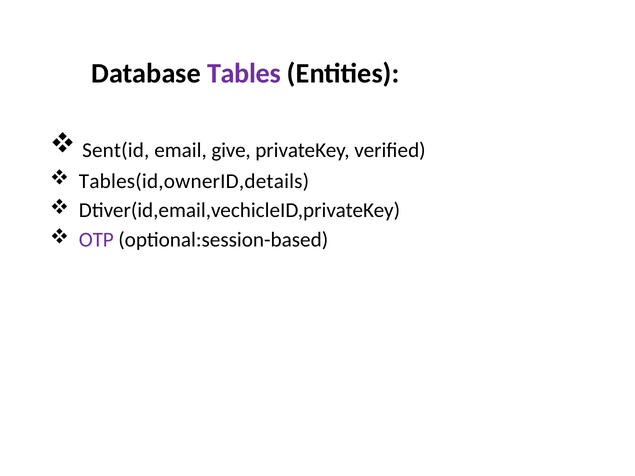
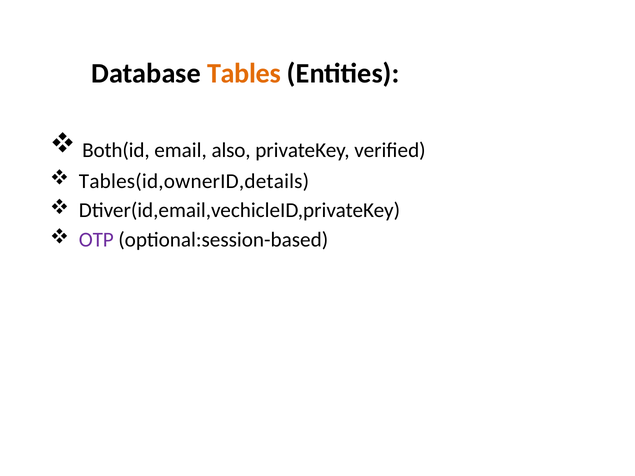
Tables colour: purple -> orange
Sent(id: Sent(id -> Both(id
give: give -> also
